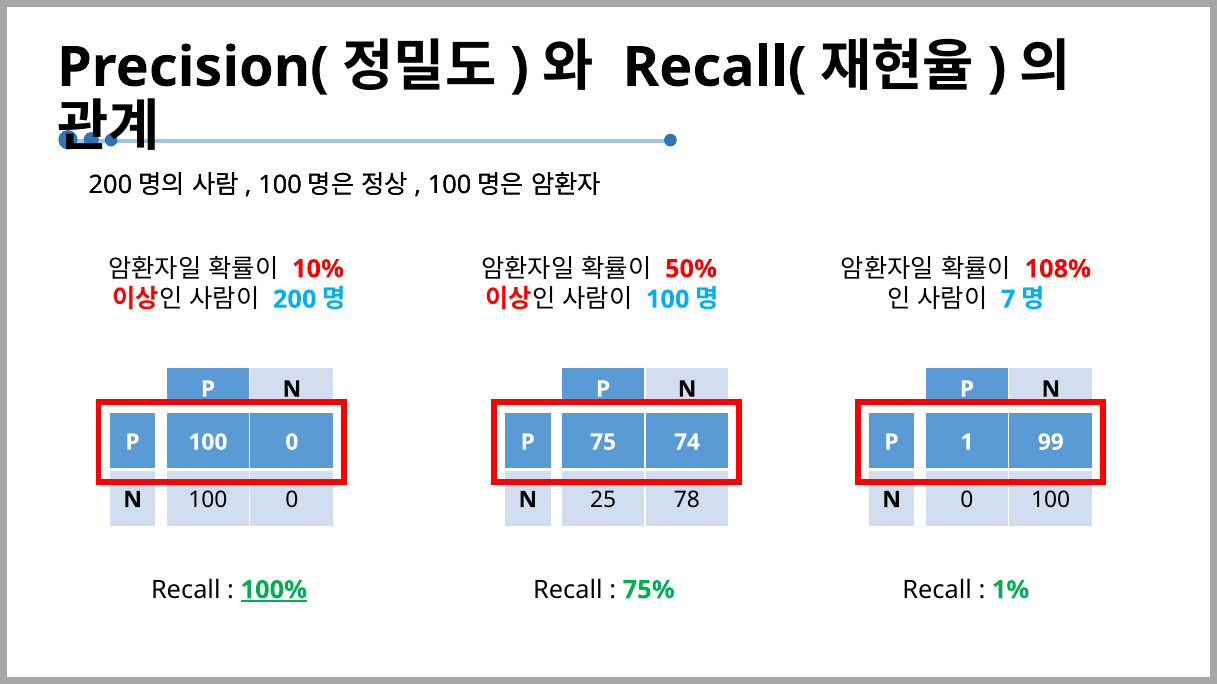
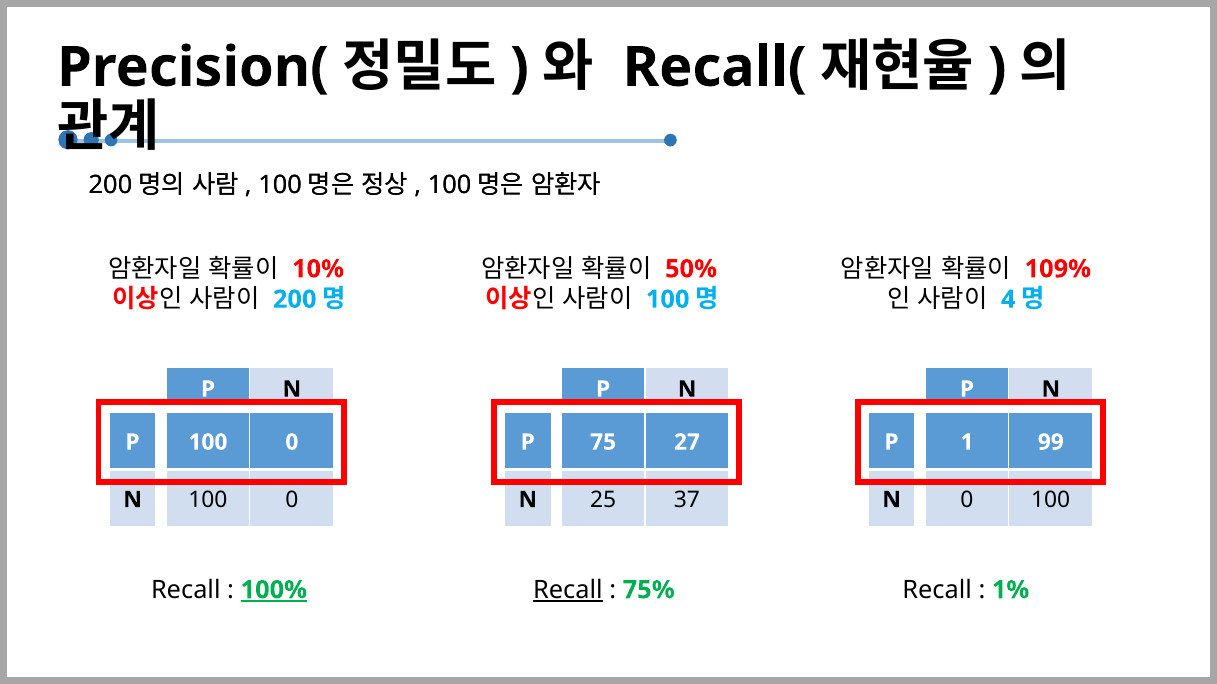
108%: 108% -> 109%
7: 7 -> 4
74: 74 -> 27
78: 78 -> 37
Recall at (568, 590) underline: none -> present
